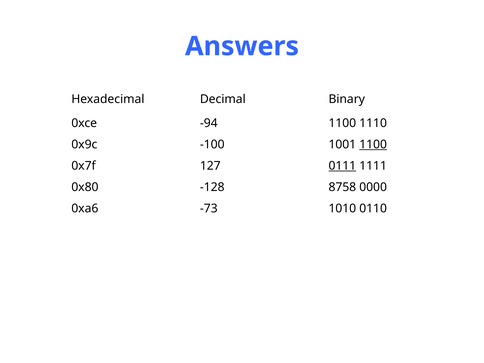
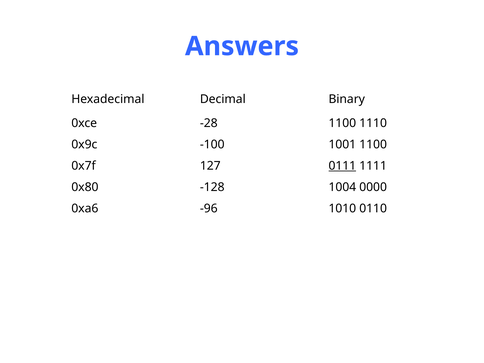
-94: -94 -> -28
1100 at (373, 145) underline: present -> none
8758: 8758 -> 1004
-73: -73 -> -96
